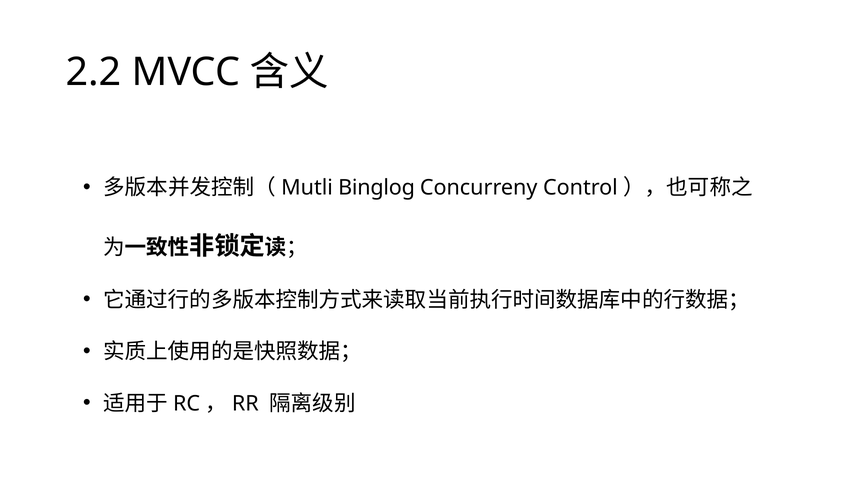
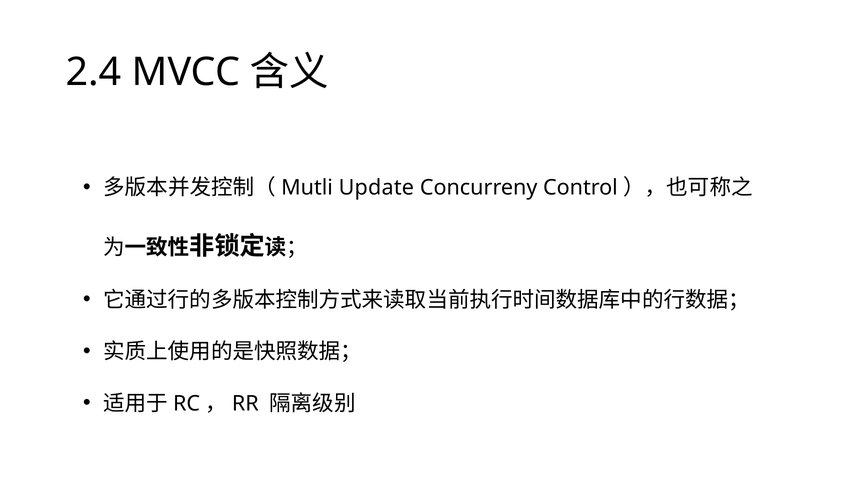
2.2: 2.2 -> 2.4
Binglog: Binglog -> Update
